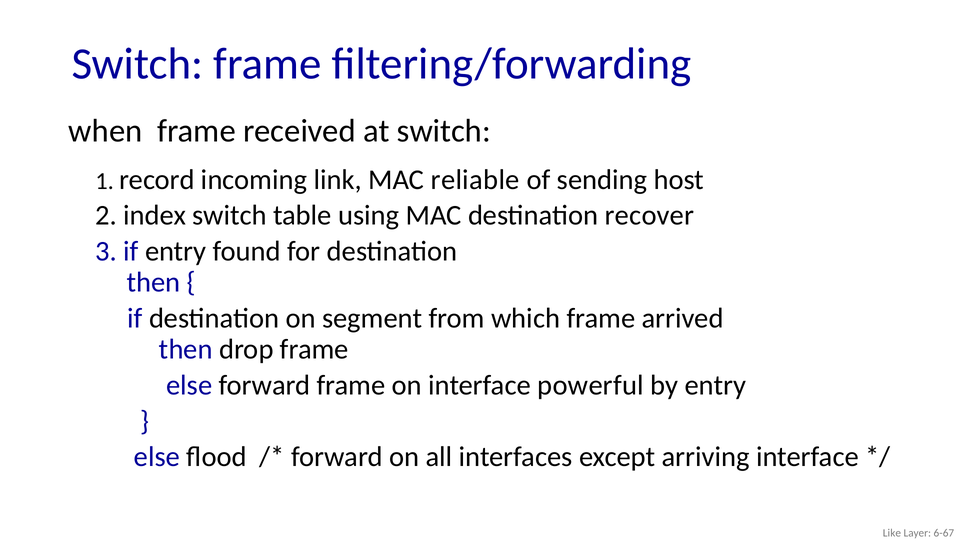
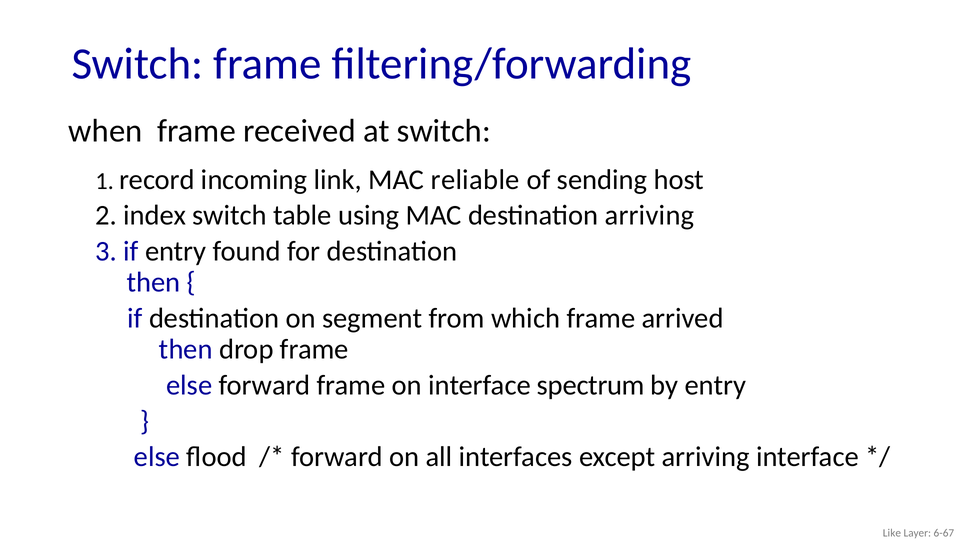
destination recover: recover -> arriving
powerful: powerful -> spectrum
